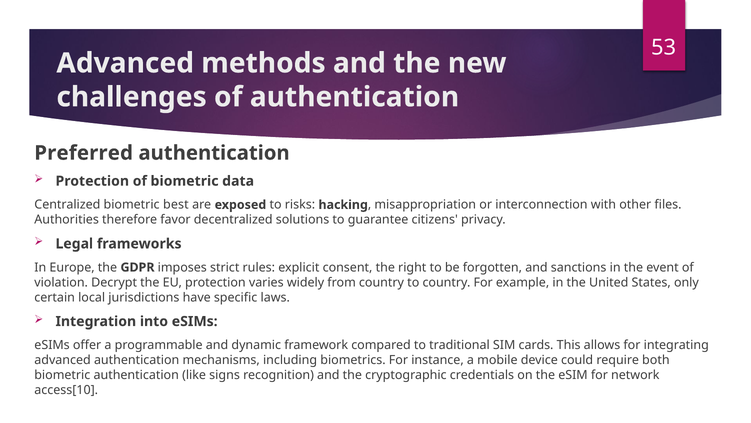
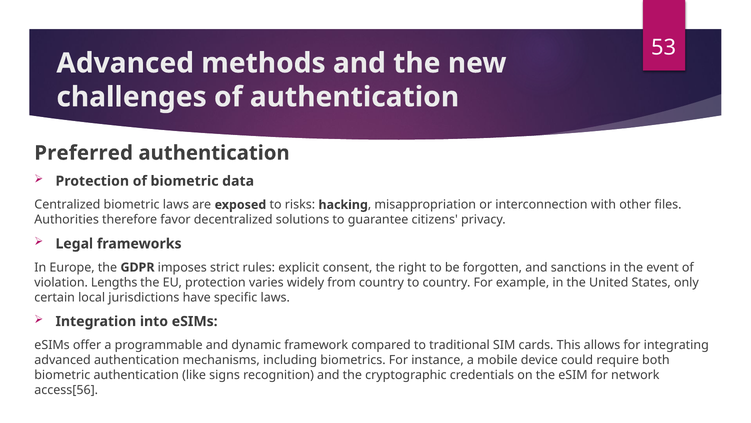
biometric best: best -> laws
Decrypt: Decrypt -> Lengths
access[10: access[10 -> access[56
